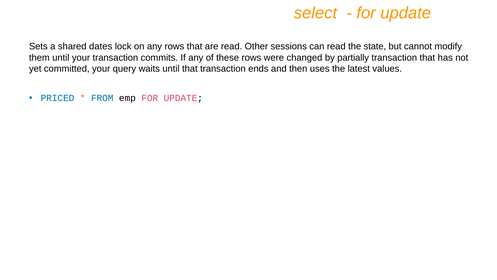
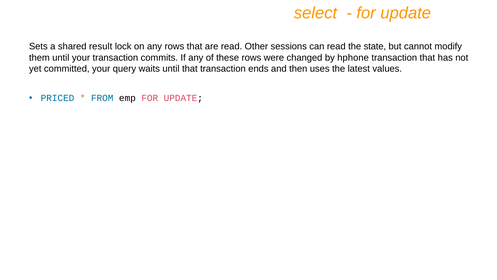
dates: dates -> result
partially: partially -> hphone
